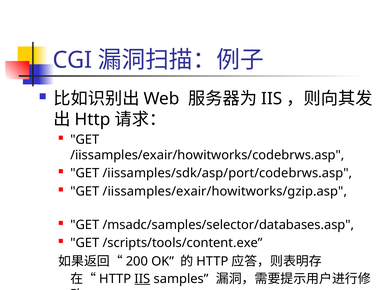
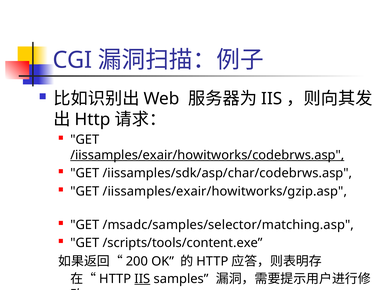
/iissamples/exair/howitworks/codebrws.asp underline: none -> present
/iissamples/sdk/asp/port/codebrws.asp: /iissamples/sdk/asp/port/codebrws.asp -> /iissamples/sdk/asp/char/codebrws.asp
/msadc/samples/selector/databases.asp: /msadc/samples/selector/databases.asp -> /msadc/samples/selector/matching.asp
